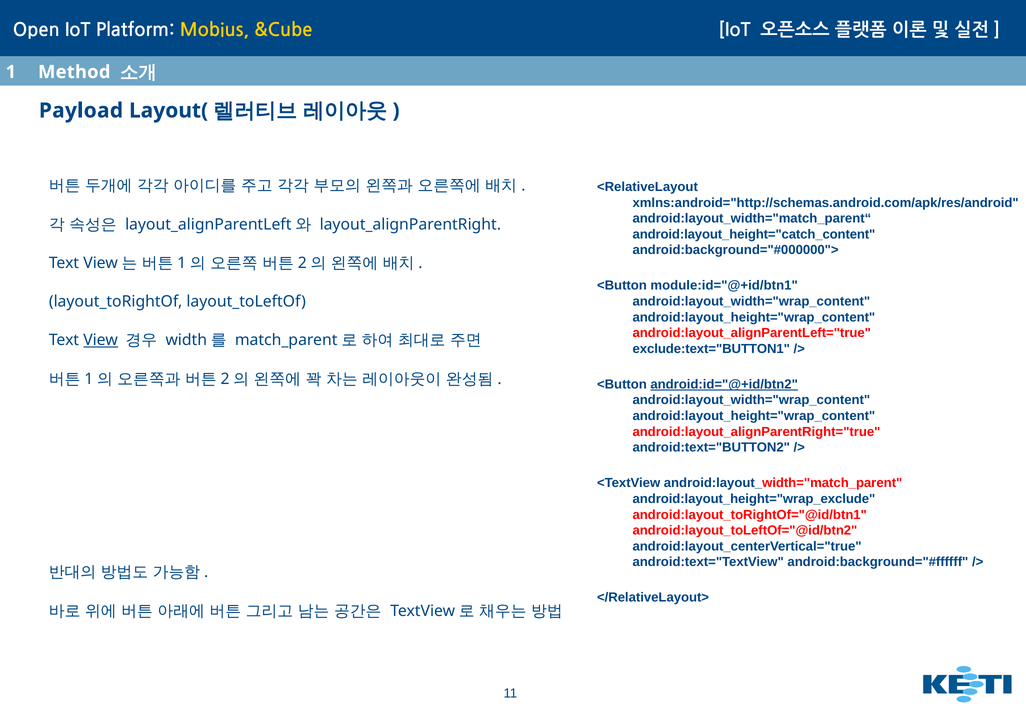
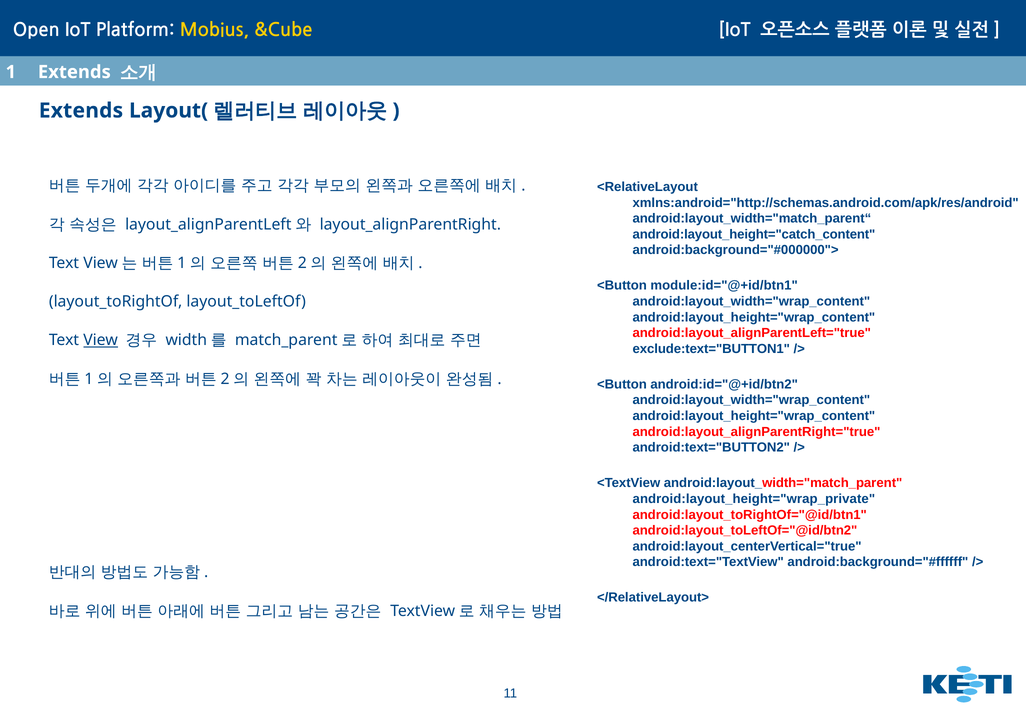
1 Method: Method -> Extends
Payload at (81, 111): Payload -> Extends
android:id="@+id/btn2 underline: present -> none
android:layout_height="wrap_exclude: android:layout_height="wrap_exclude -> android:layout_height="wrap_private
